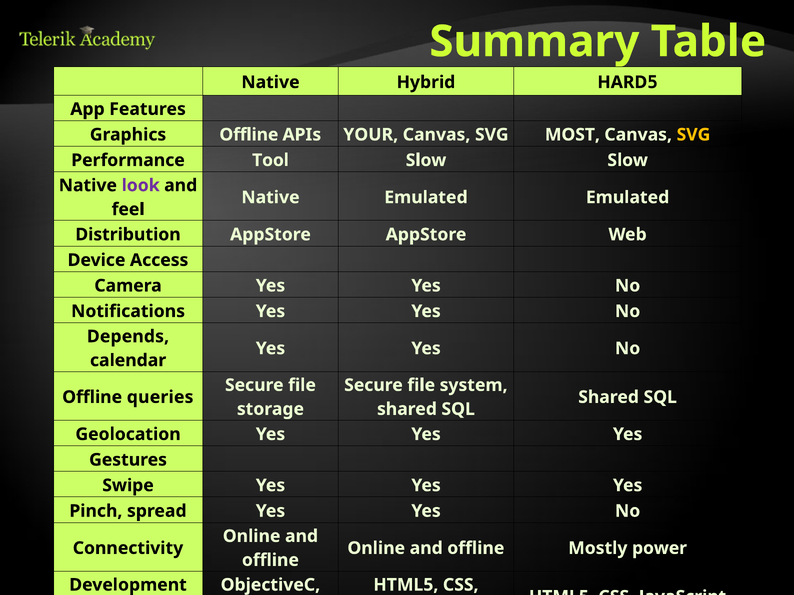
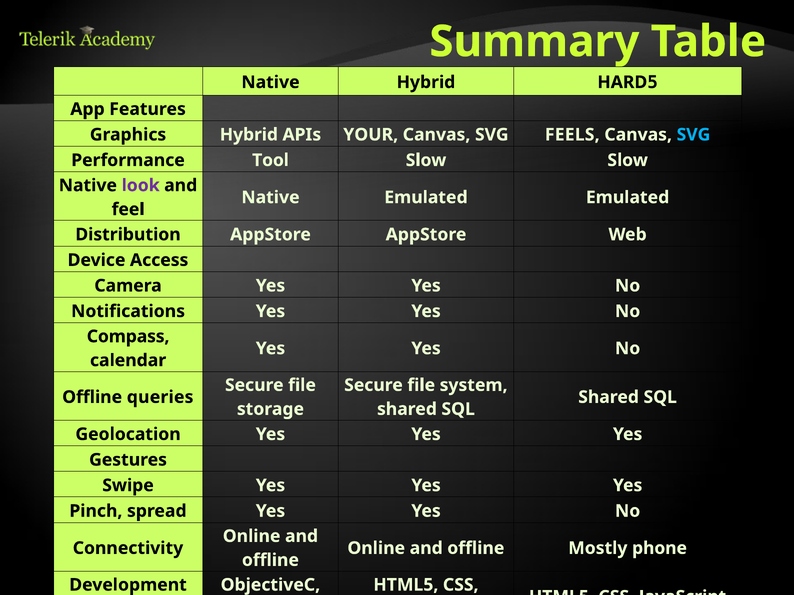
Offline at (249, 135): Offline -> Hybrid
MOST: MOST -> FEELS
SVG at (693, 135) colour: yellow -> light blue
Depends: Depends -> Compass
power: power -> phone
